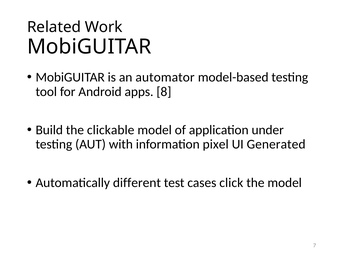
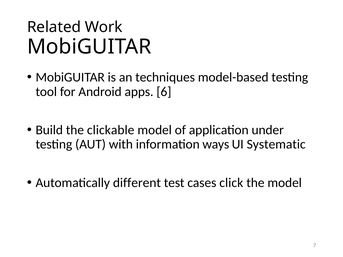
automator: automator -> techniques
8: 8 -> 6
pixel: pixel -> ways
Generated: Generated -> Systematic
